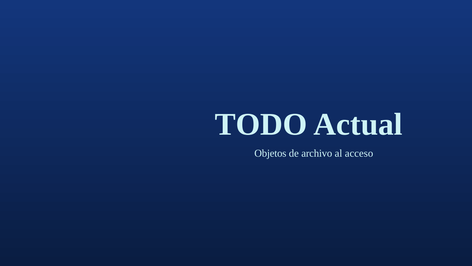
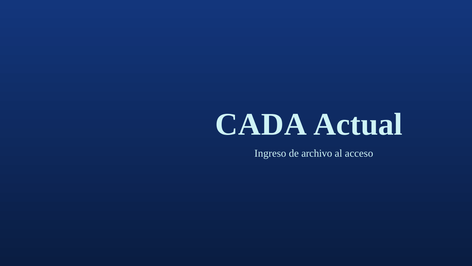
TODO: TODO -> CADA
Objetos: Objetos -> Ingreso
